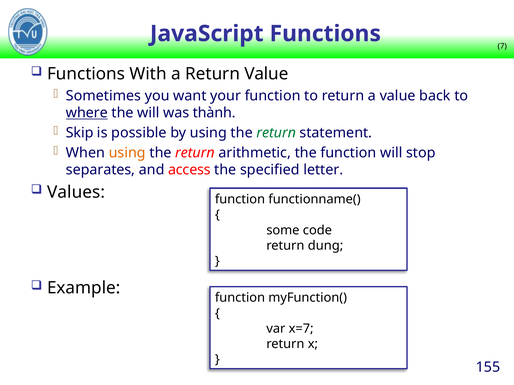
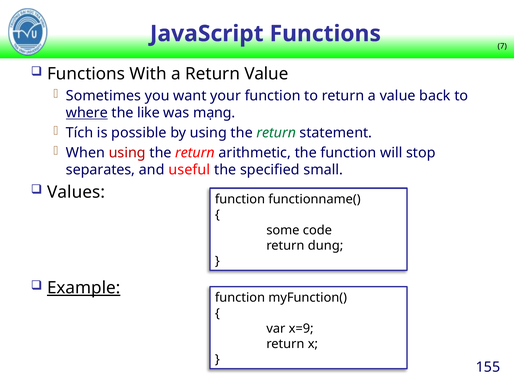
the will: will -> like
thành: thành -> mạng
Skip: Skip -> Tích
using at (127, 153) colour: orange -> red
access: access -> useful
letter: letter -> small
Example underline: none -> present
x=7: x=7 -> x=9
